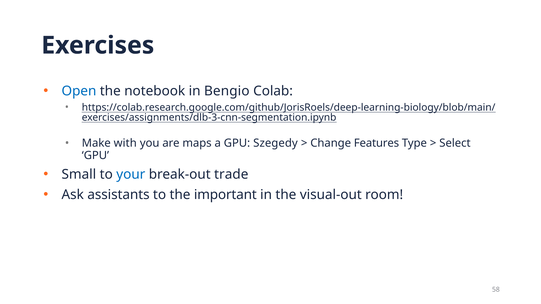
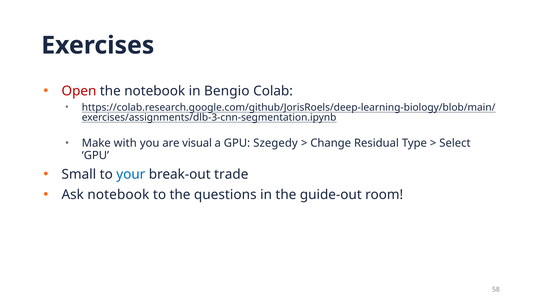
Open colour: blue -> red
maps: maps -> visual
Features: Features -> Residual
Ask assistants: assistants -> notebook
important: important -> questions
visual-out: visual-out -> guide-out
